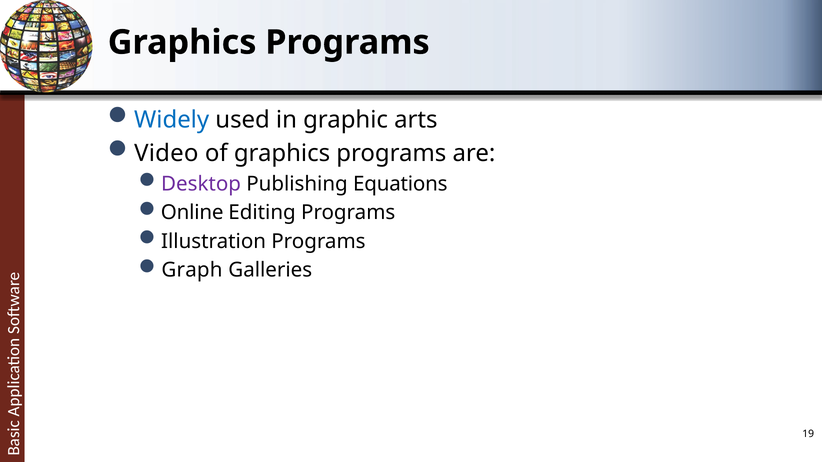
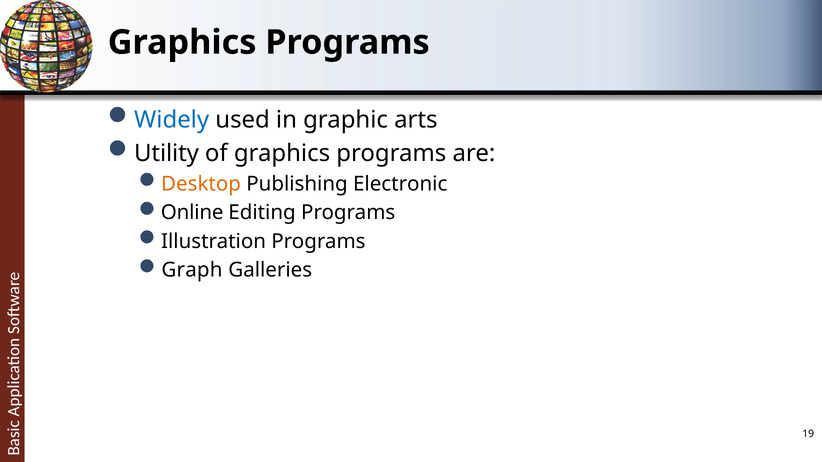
Video: Video -> Utility
Desktop colour: purple -> orange
Equations: Equations -> Electronic
